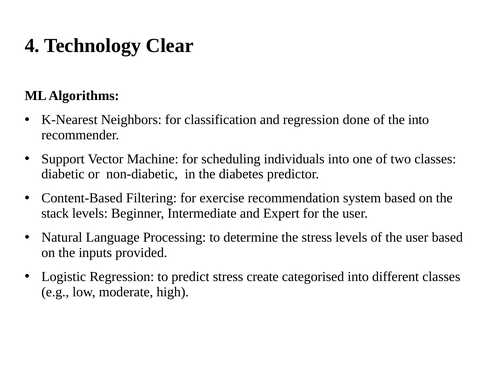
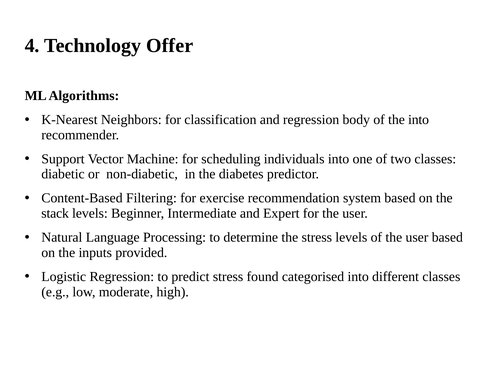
Clear: Clear -> Offer
done: done -> body
create: create -> found
